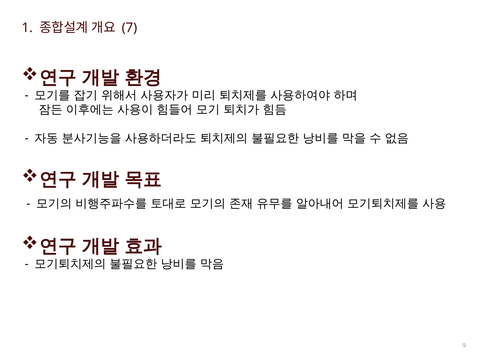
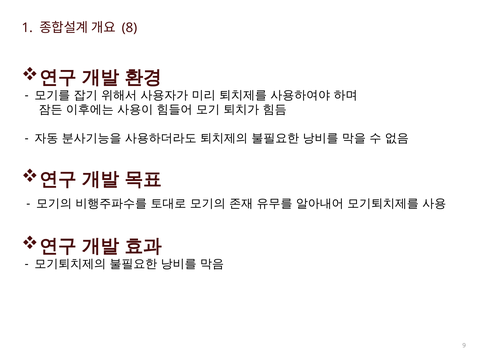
7: 7 -> 8
